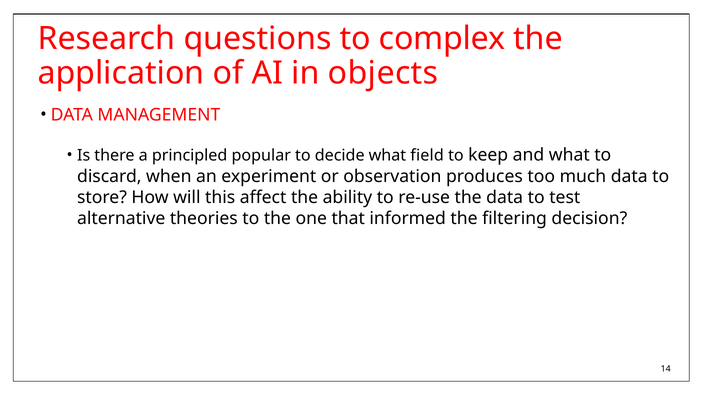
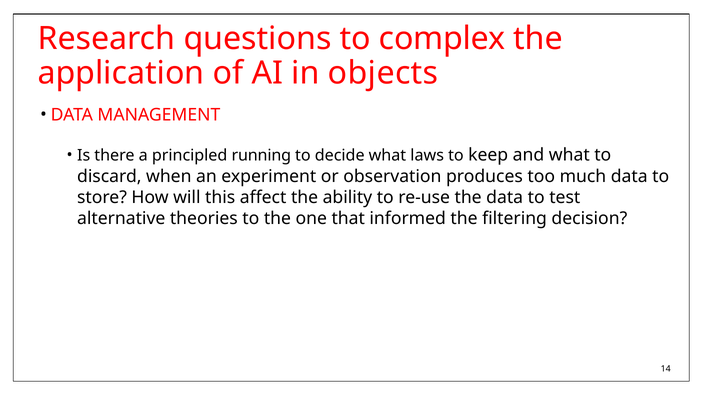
popular: popular -> running
field: field -> laws
